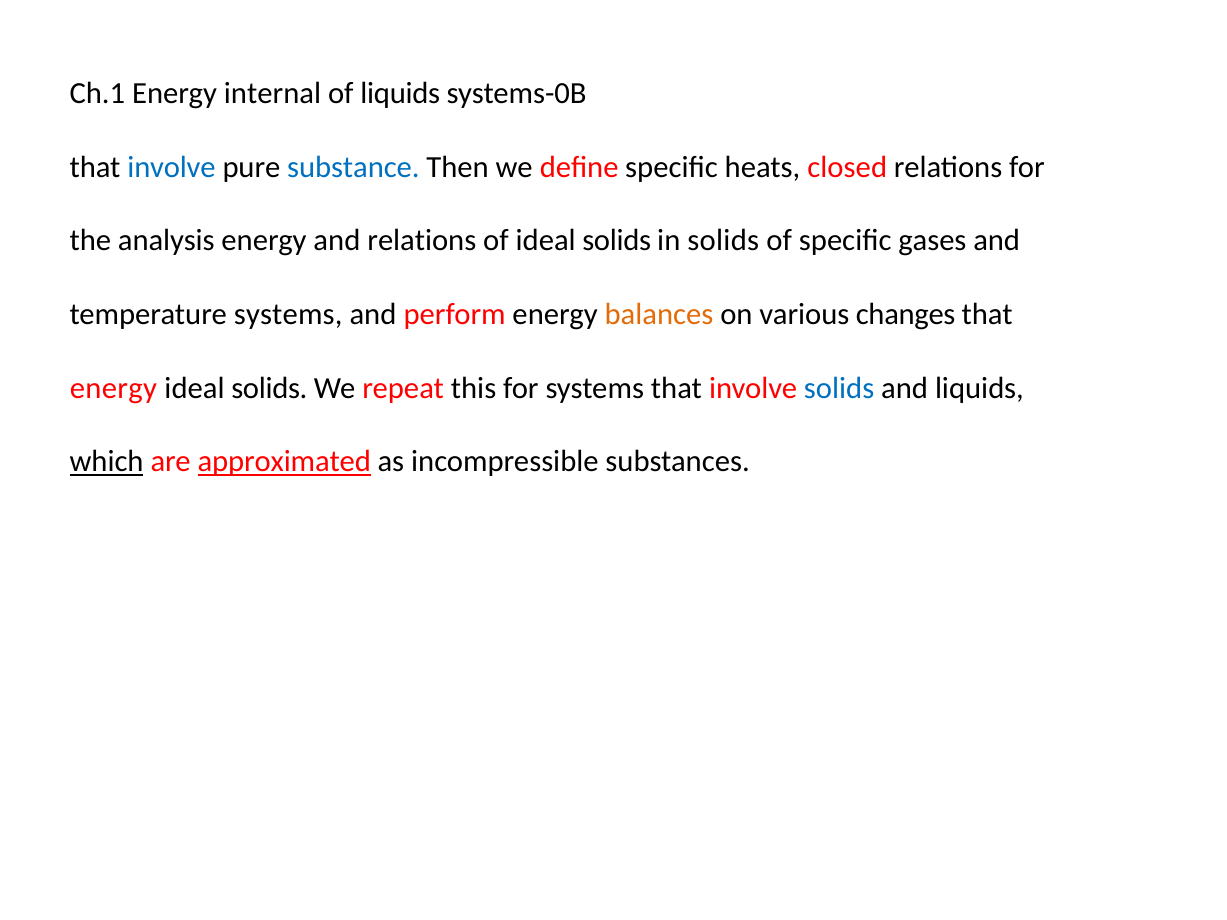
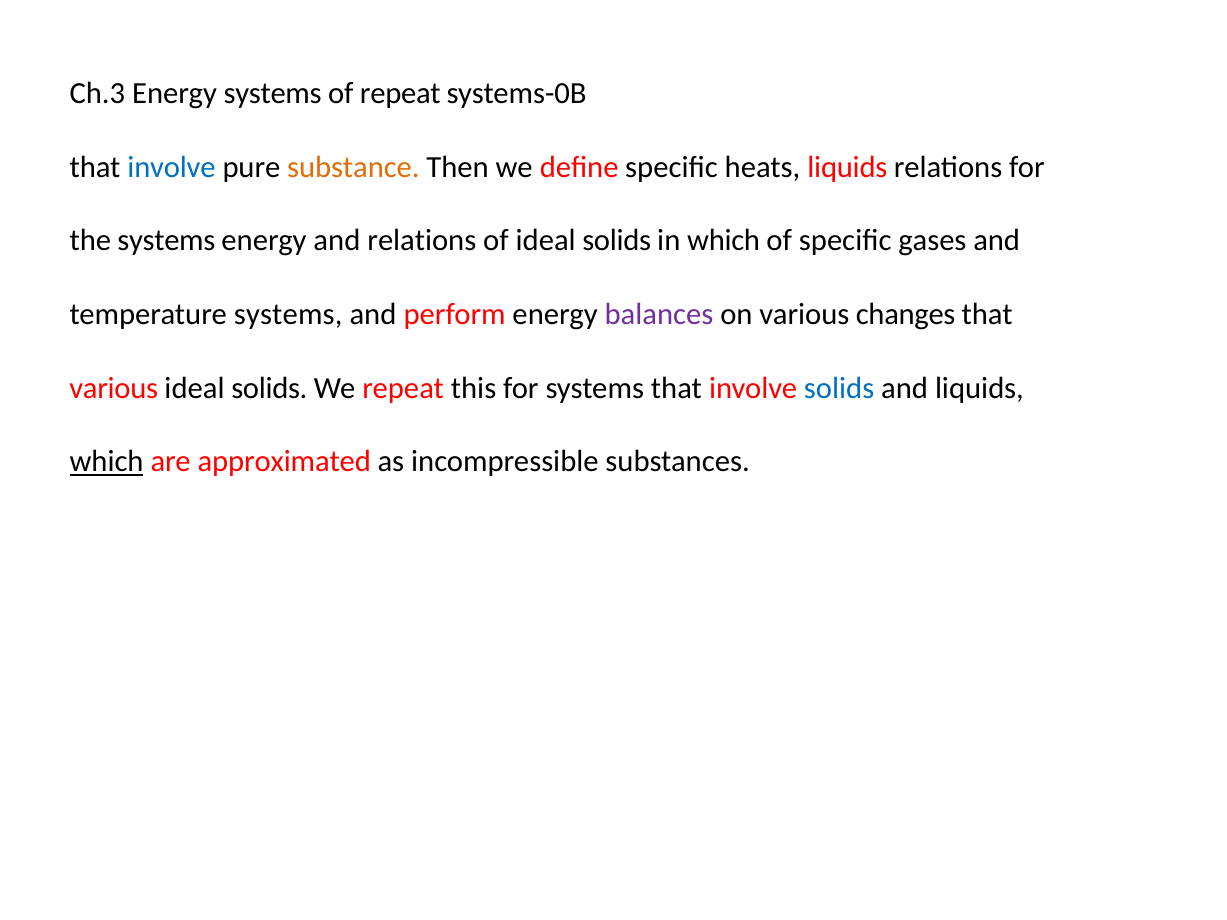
Ch.1: Ch.1 -> Ch.3
Energy internal: internal -> systems
of liquids: liquids -> repeat
substance colour: blue -> orange
heats closed: closed -> liquids
the analysis: analysis -> systems
in solids: solids -> which
balances colour: orange -> purple
energy at (113, 388): energy -> various
approximated underline: present -> none
